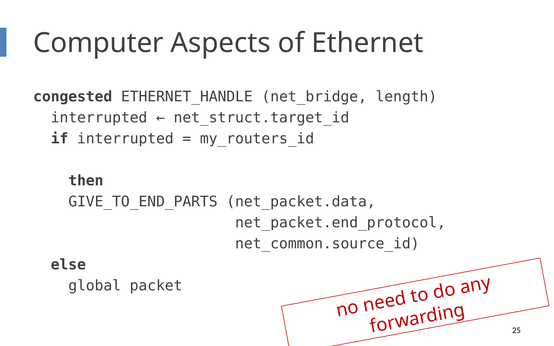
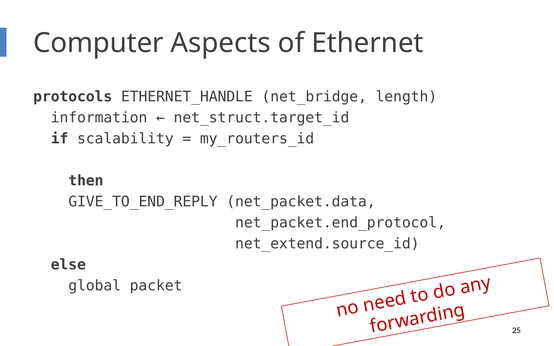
congested: congested -> protocols
interrupted at (99, 118): interrupted -> information
if interrupted: interrupted -> scalability
GIVE_TO_END_PARTS: GIVE_TO_END_PARTS -> GIVE_TO_END_REPLY
net_common.source_id: net_common.source_id -> net_extend.source_id
